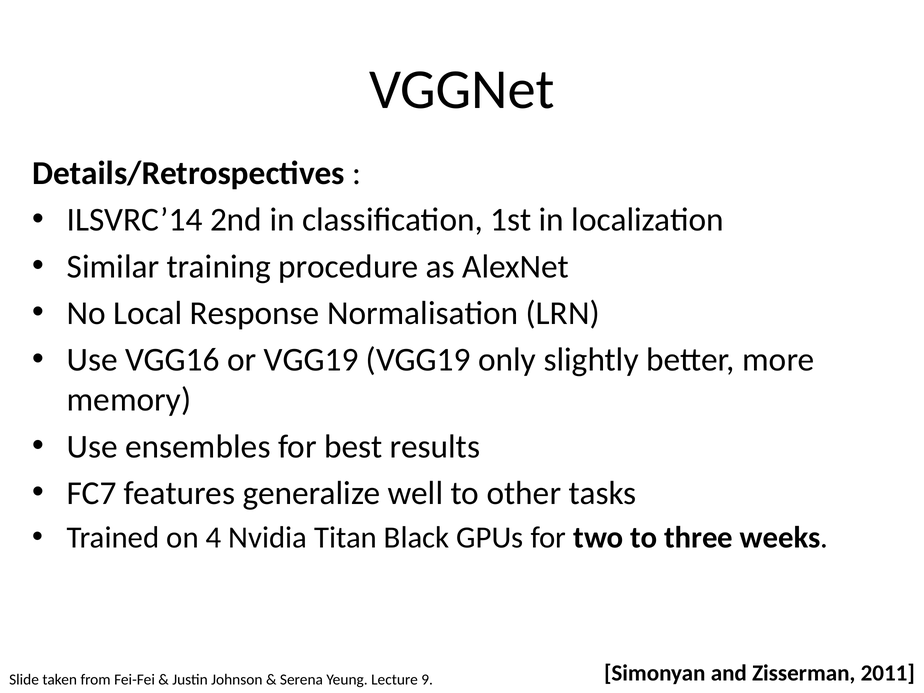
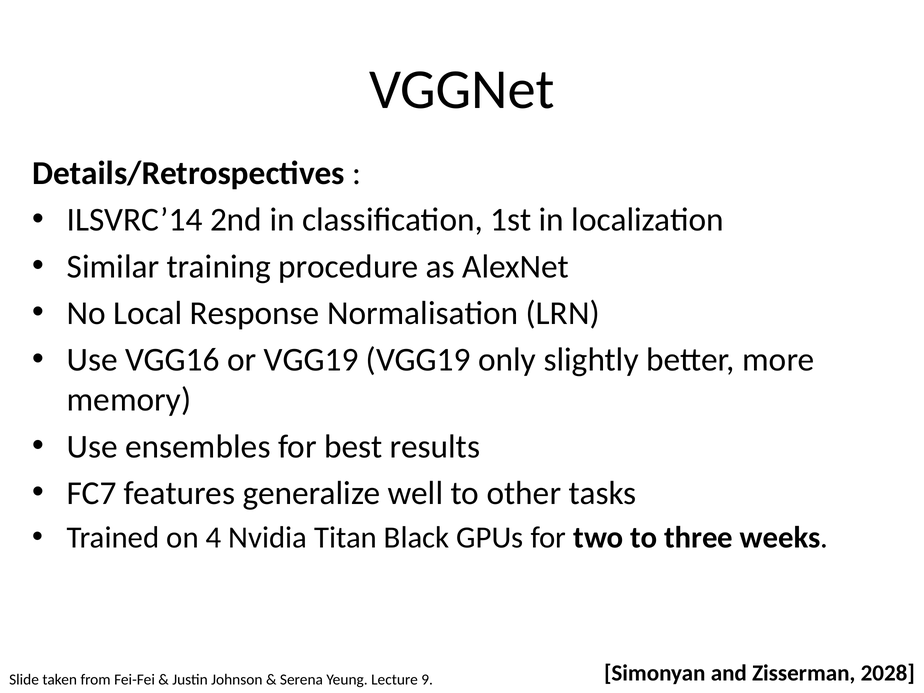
2011: 2011 -> 2028
